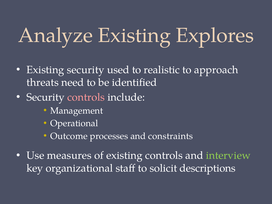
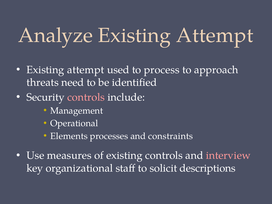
Analyze Existing Explores: Explores -> Attempt
security at (86, 70): security -> attempt
realistic: realistic -> process
Outcome: Outcome -> Elements
interview colour: light green -> pink
